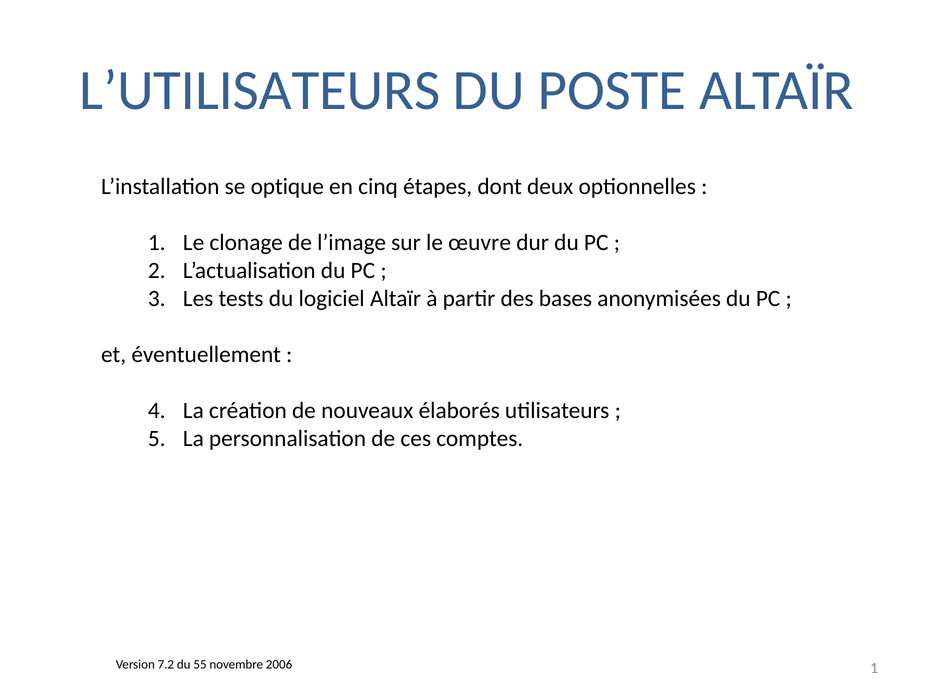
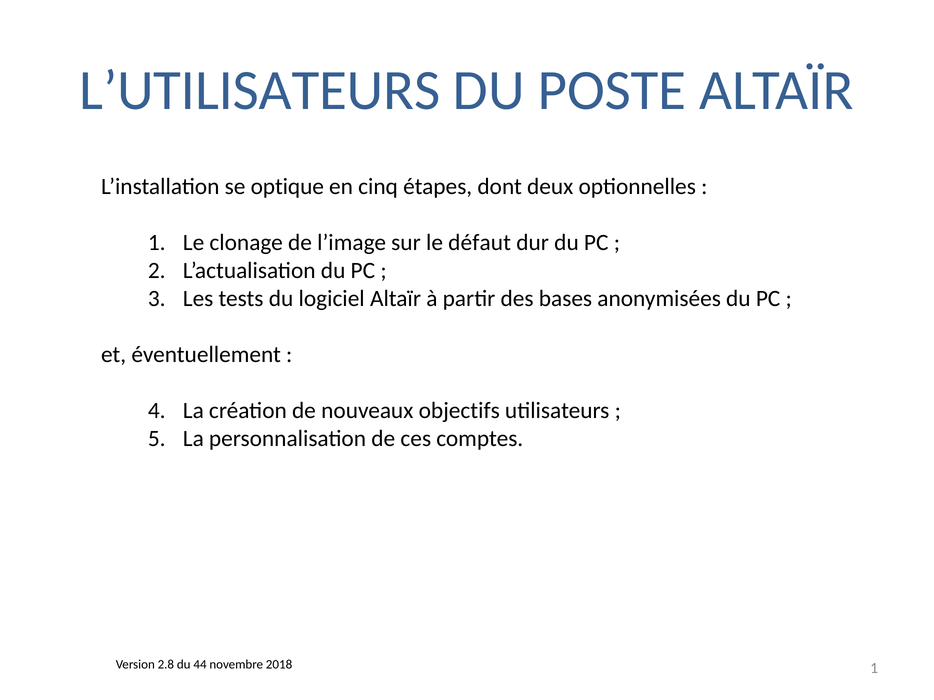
œuvre: œuvre -> défaut
élaborés: élaborés -> objectifs
7.2: 7.2 -> 2.8
55: 55 -> 44
2006: 2006 -> 2018
